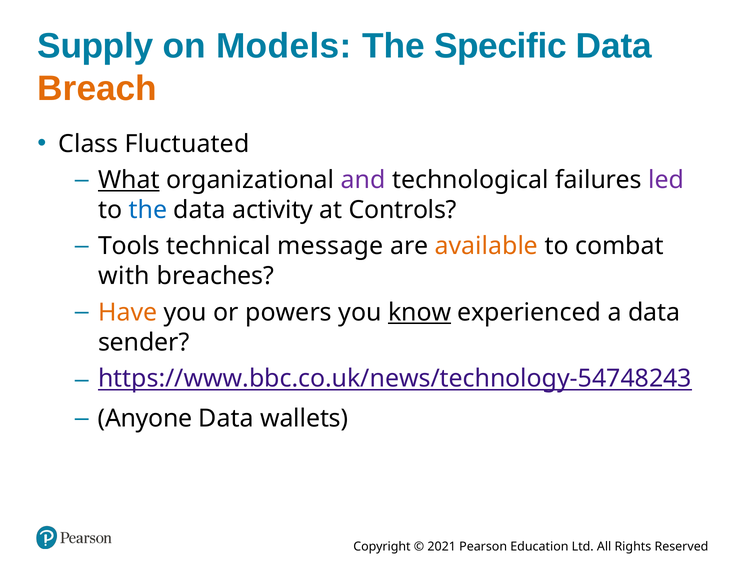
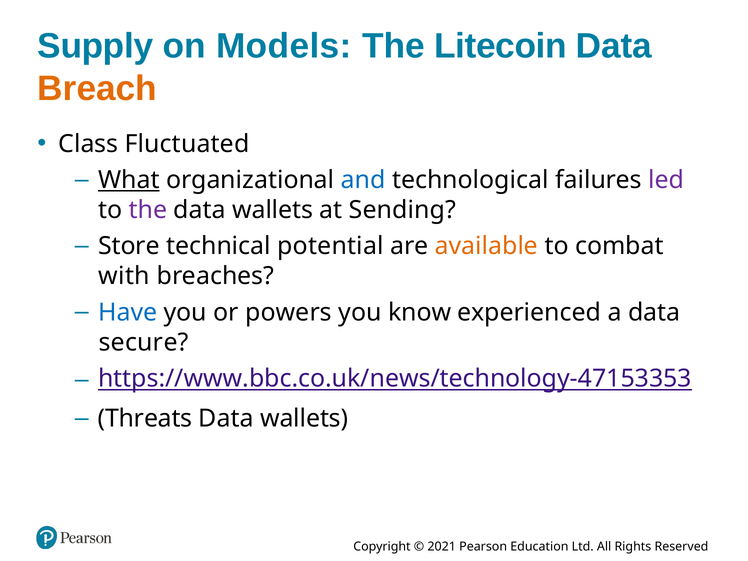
Specific: Specific -> Litecoin
and colour: purple -> blue
the at (148, 210) colour: blue -> purple
activity at (273, 210): activity -> wallets
Controls: Controls -> Sending
Tools: Tools -> Store
message: message -> potential
Have colour: orange -> blue
know underline: present -> none
sender: sender -> secure
https://www.bbc.co.uk/news/technology-54748243: https://www.bbc.co.uk/news/technology-54748243 -> https://www.bbc.co.uk/news/technology-47153353
Anyone: Anyone -> Threats
